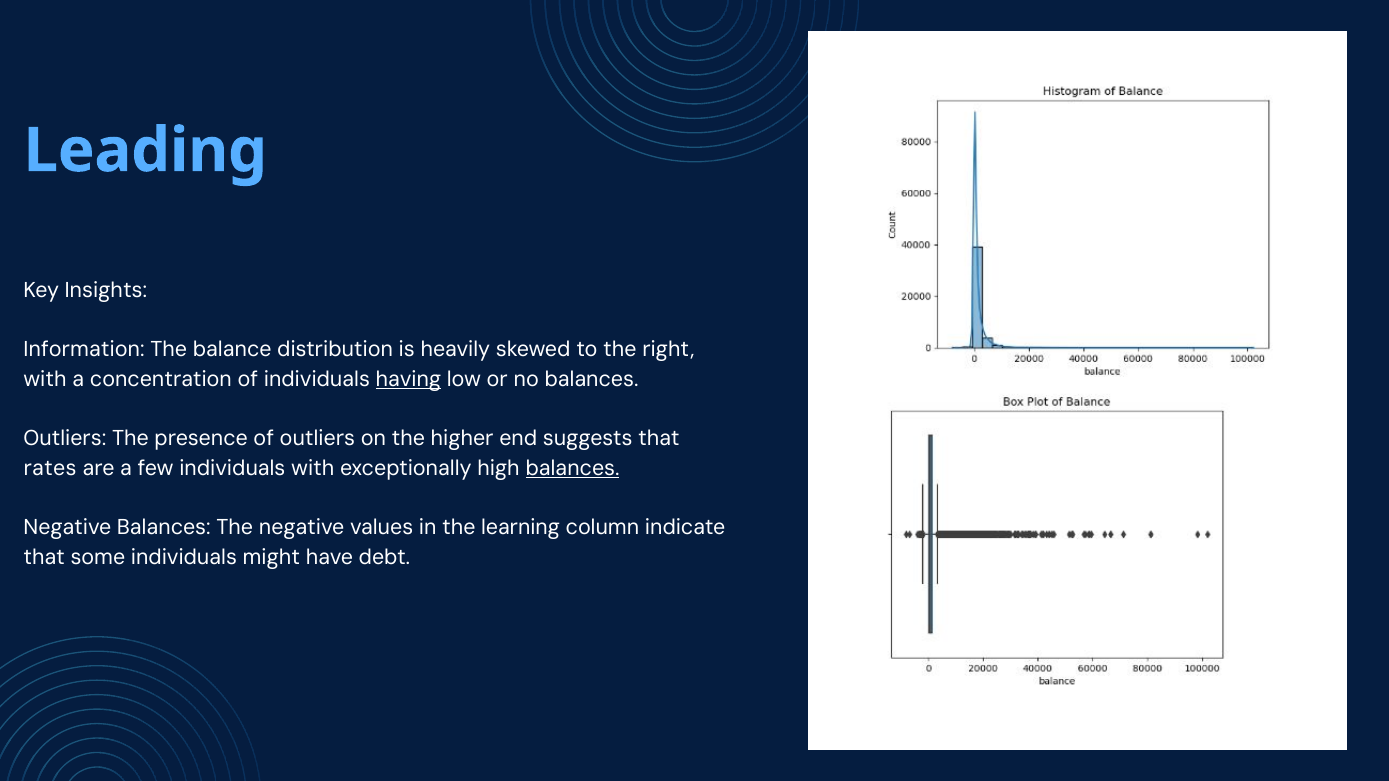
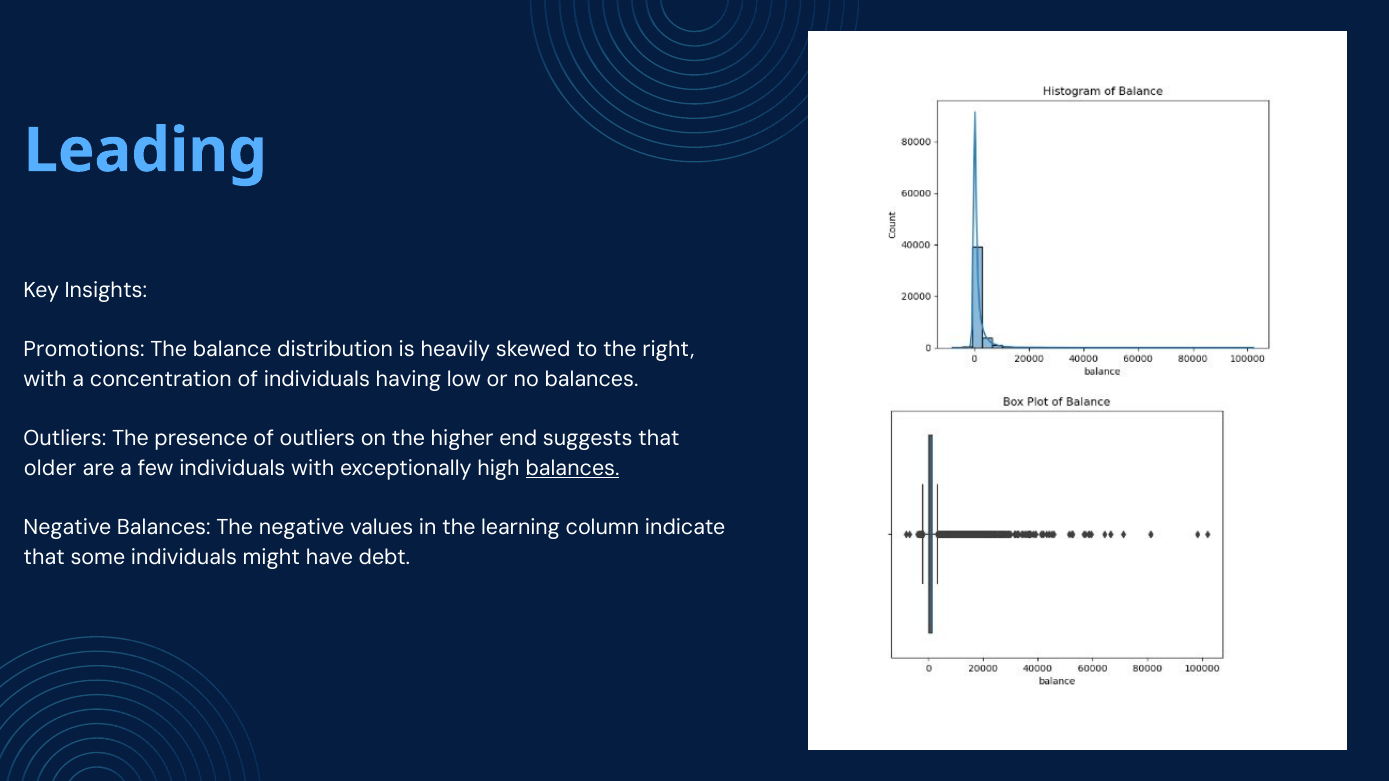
Information: Information -> Promotions
having underline: present -> none
rates: rates -> older
